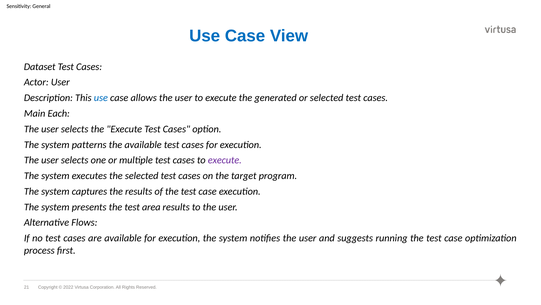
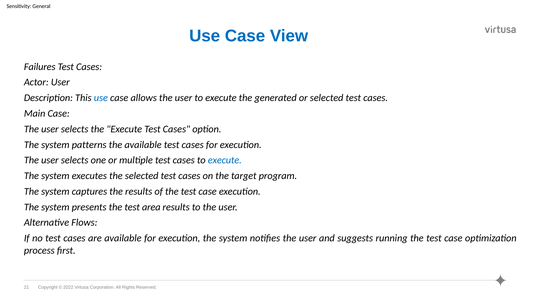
Dataset: Dataset -> Failures
Main Each: Each -> Case
execute at (225, 160) colour: purple -> blue
